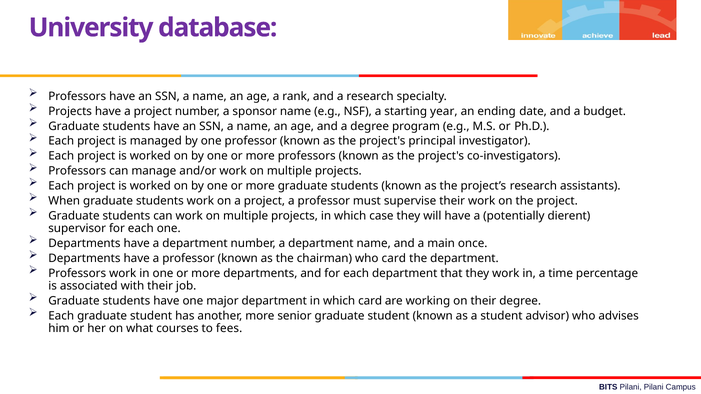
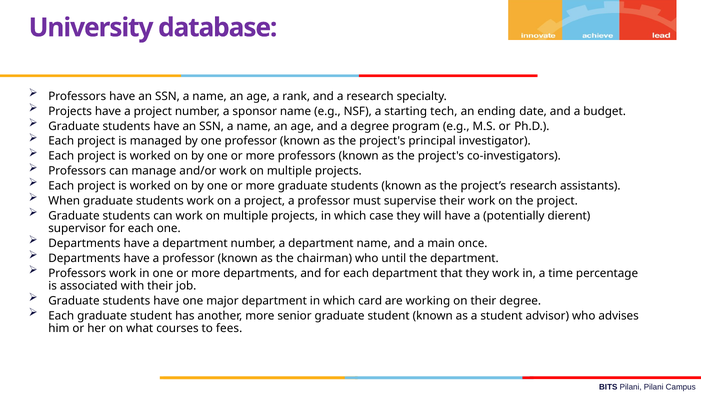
year: year -> tech
who card: card -> until
